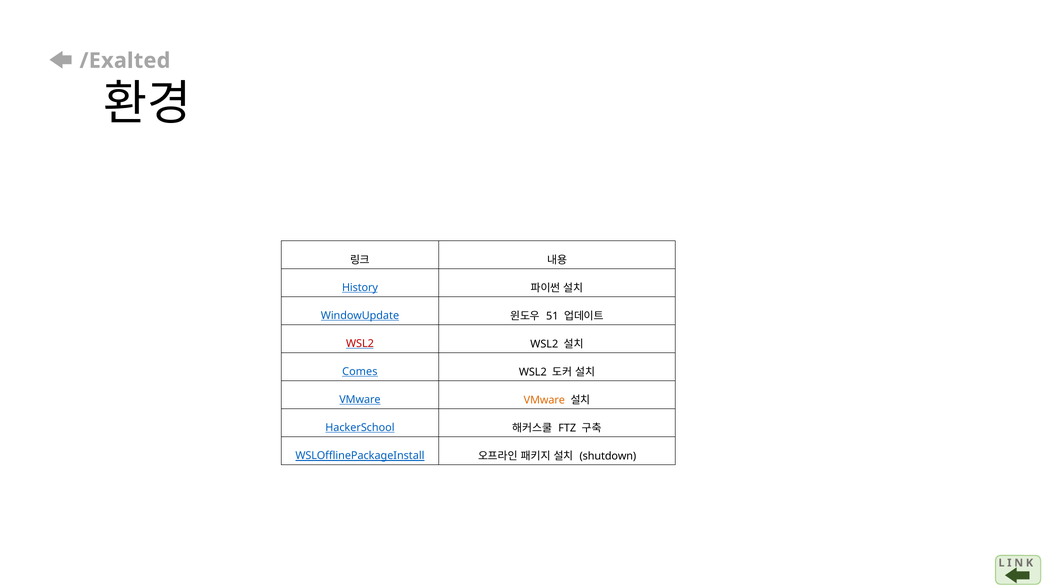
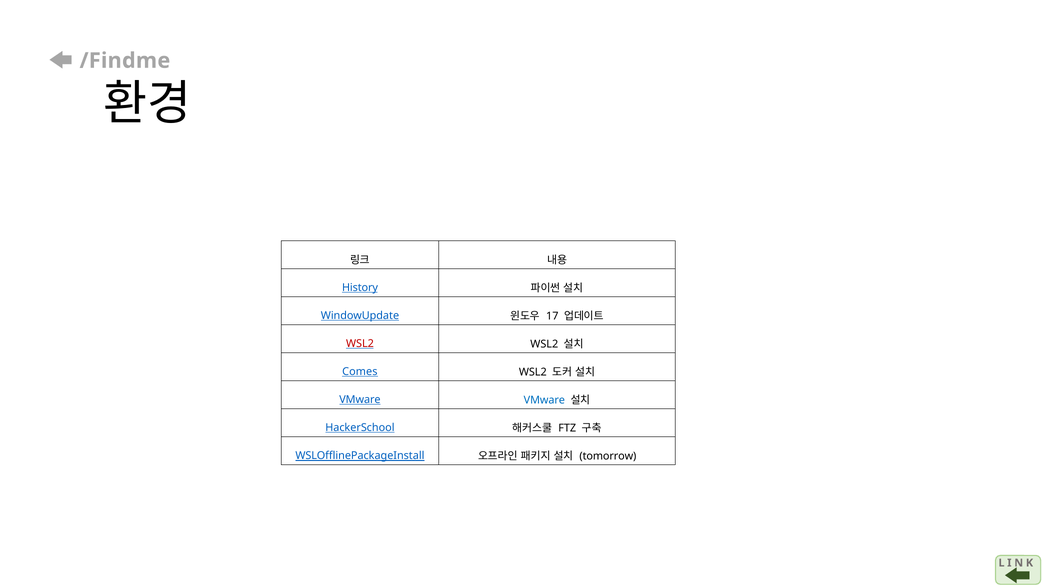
/Exalted: /Exalted -> /Findme
51: 51 -> 17
VMware at (544, 400) colour: orange -> blue
shutdown: shutdown -> tomorrow
